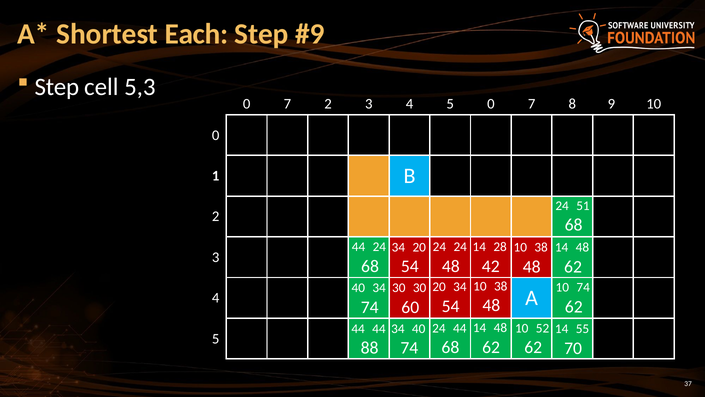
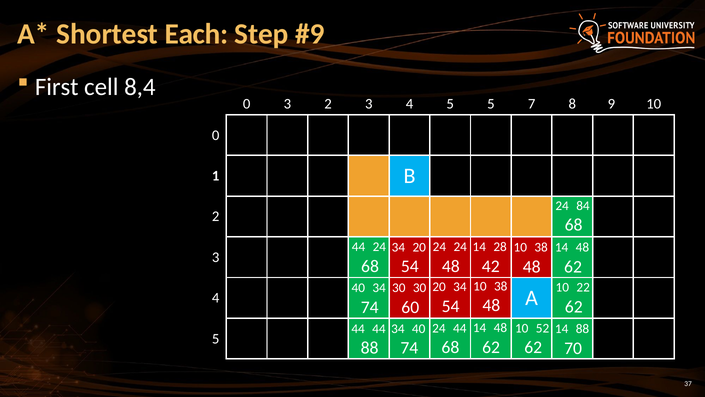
Step at (57, 87): Step -> First
5,3: 5,3 -> 8,4
7 at (287, 104): 7 -> 3
5 0: 0 -> 5
51: 51 -> 84
10 74: 74 -> 22
14 55: 55 -> 88
